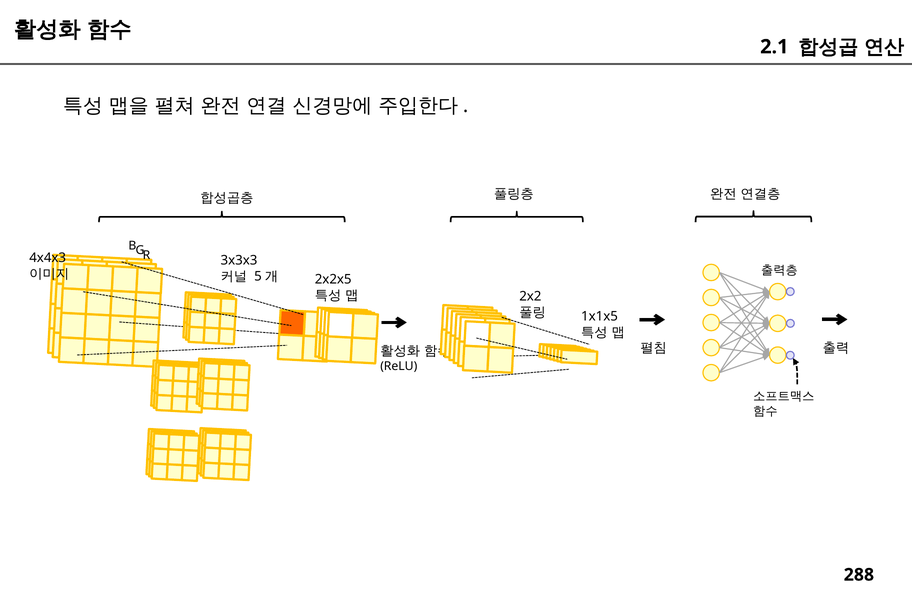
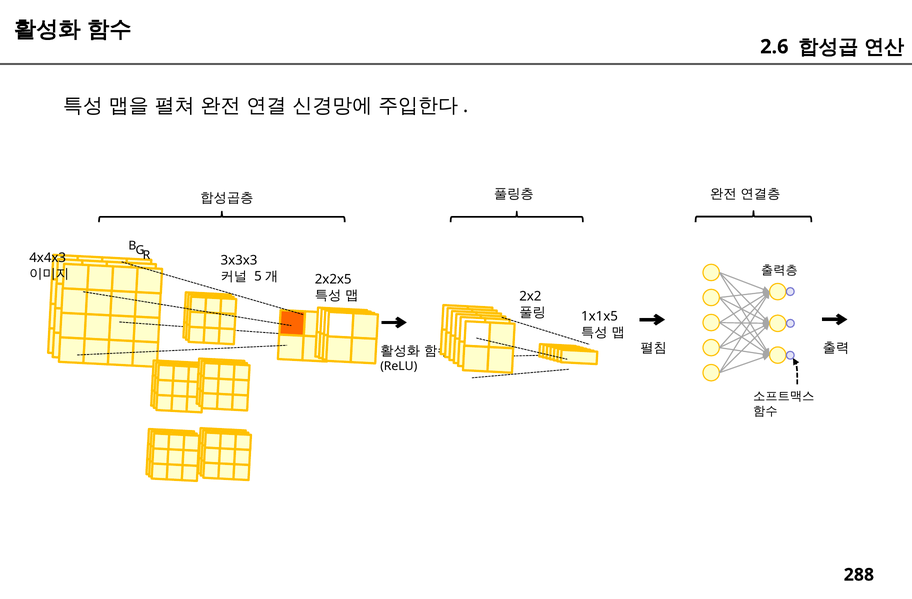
2.1: 2.1 -> 2.6
